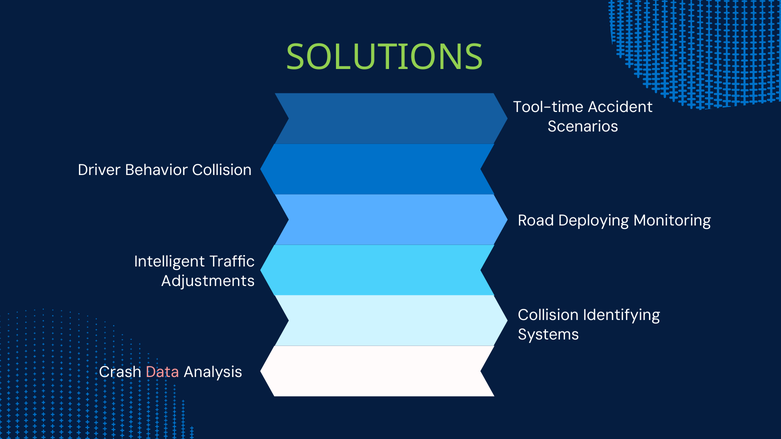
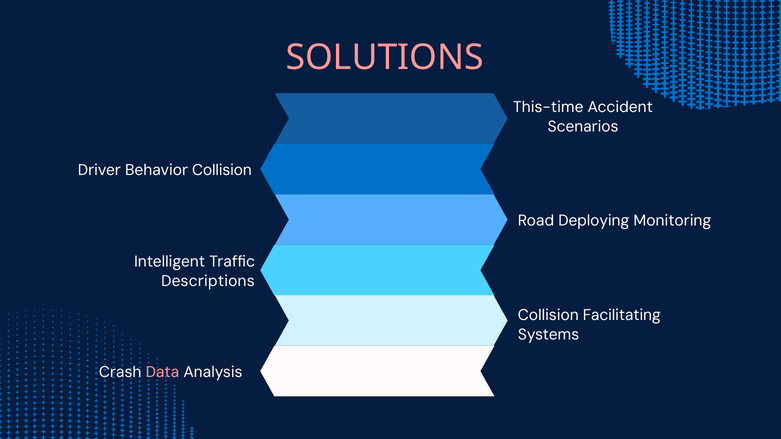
SOLUTIONS colour: light green -> pink
Tool-time: Tool-time -> This-time
Adjustments: Adjustments -> Descriptions
Identifying: Identifying -> Facilitating
